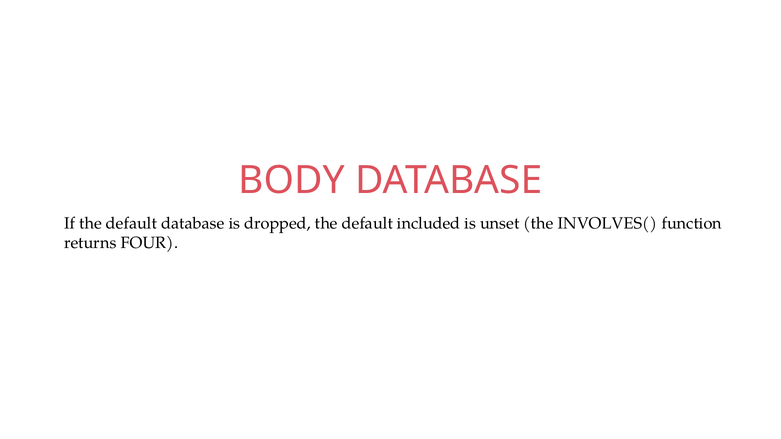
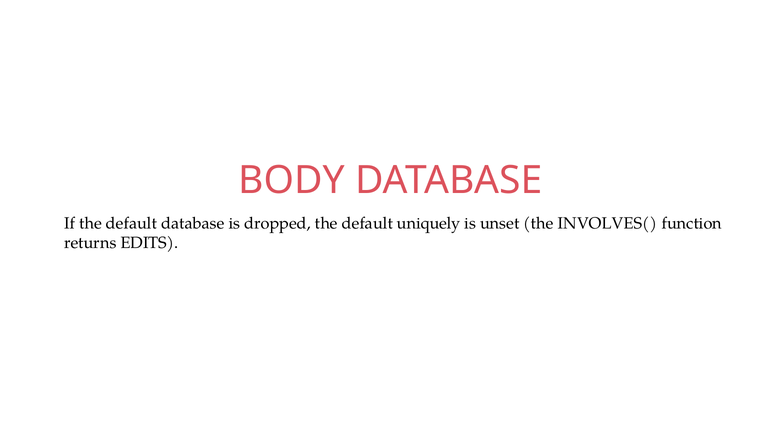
included: included -> uniquely
FOUR: FOUR -> EDITS
